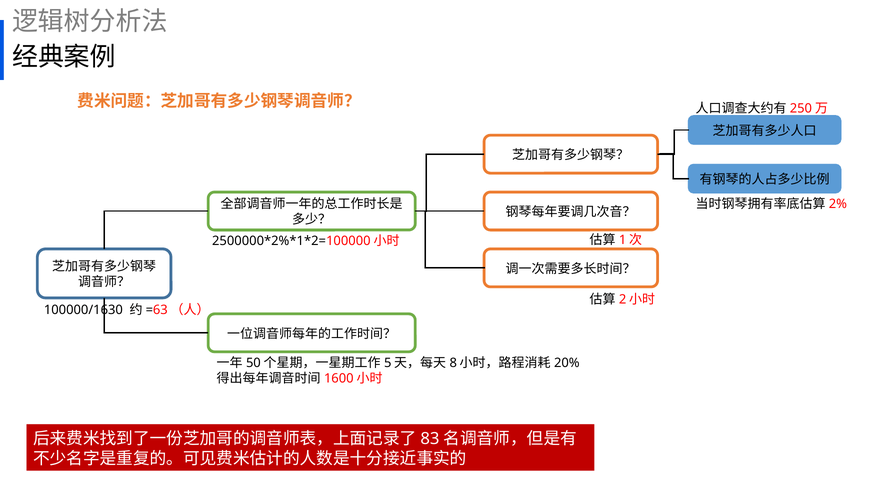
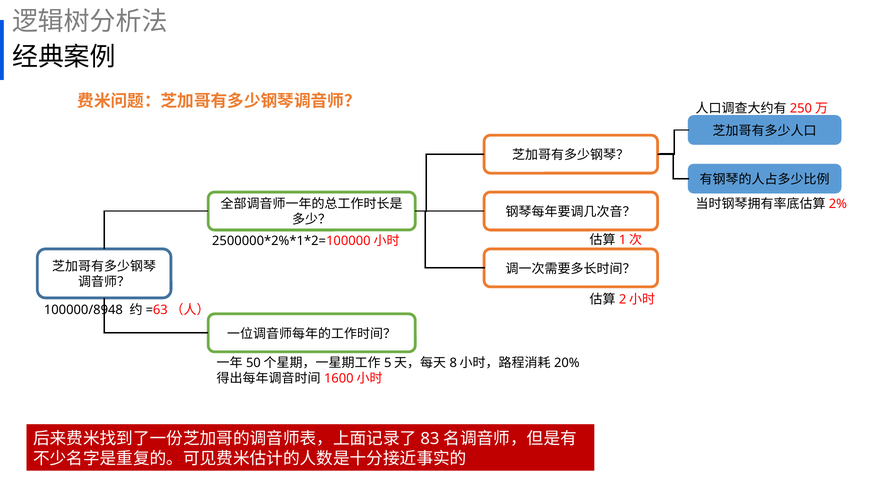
100000/1630: 100000/1630 -> 100000/8948
